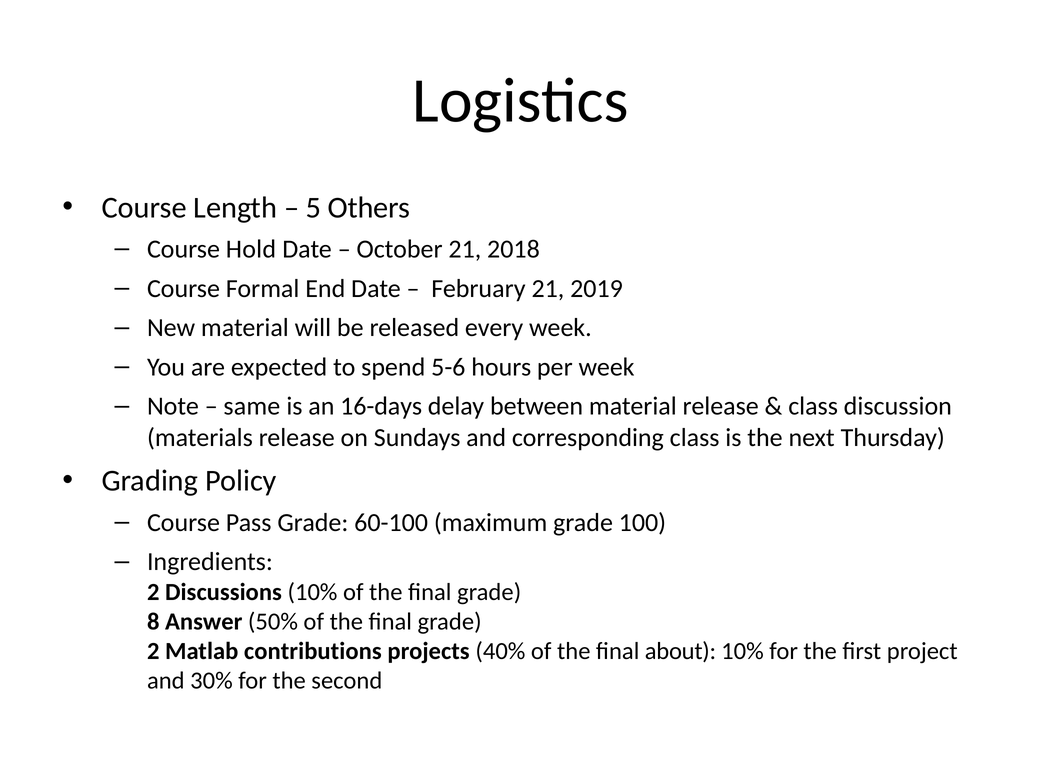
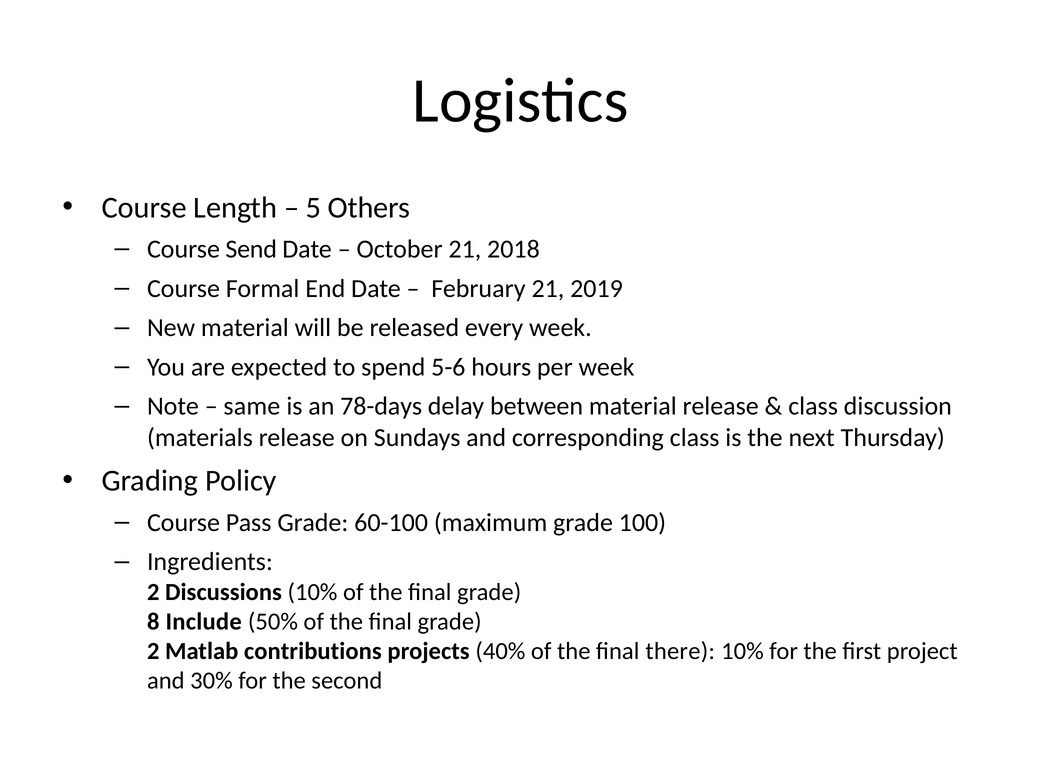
Hold: Hold -> Send
16-days: 16-days -> 78-days
Answer: Answer -> Include
about: about -> there
